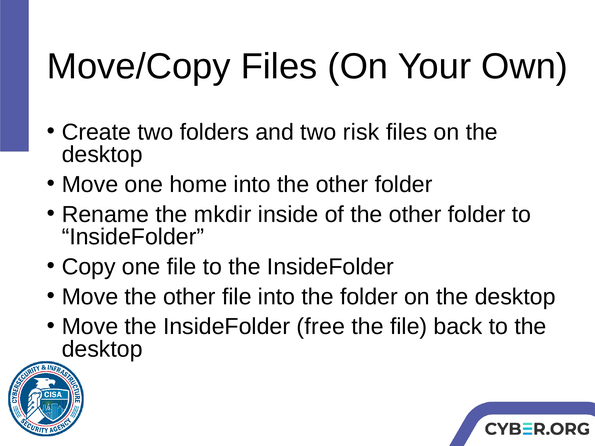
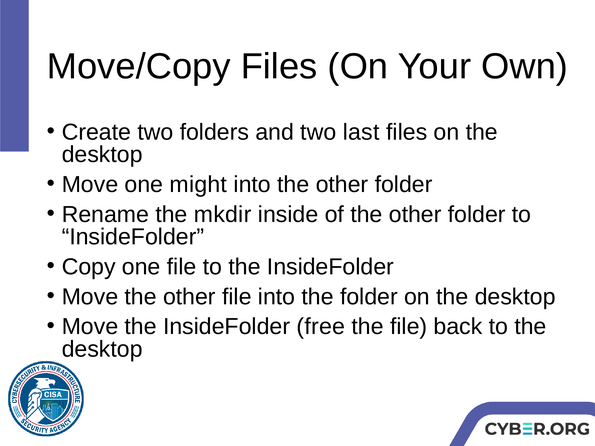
risk: risk -> last
home: home -> might
